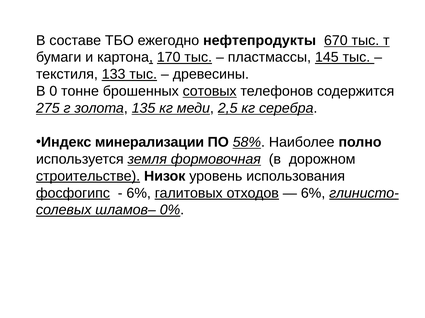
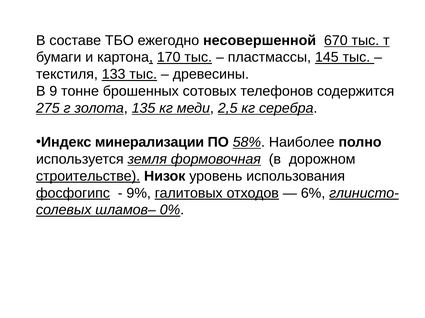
нефтепродукты: нефтепродукты -> несовершенной
0: 0 -> 9
сотовых underline: present -> none
6% at (139, 193): 6% -> 9%
